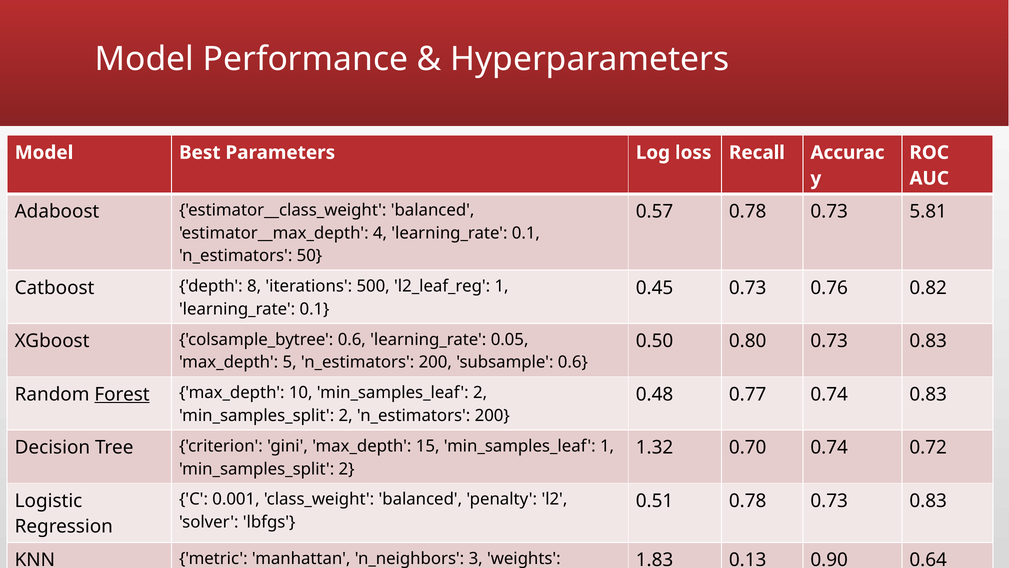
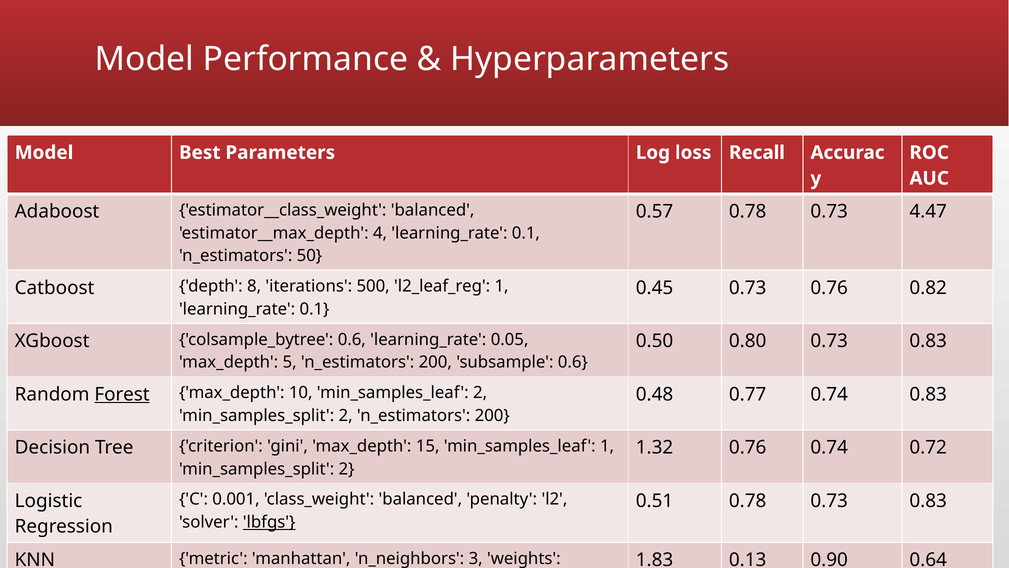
5.81: 5.81 -> 4.47
1.32 0.70: 0.70 -> 0.76
lbfgs underline: none -> present
